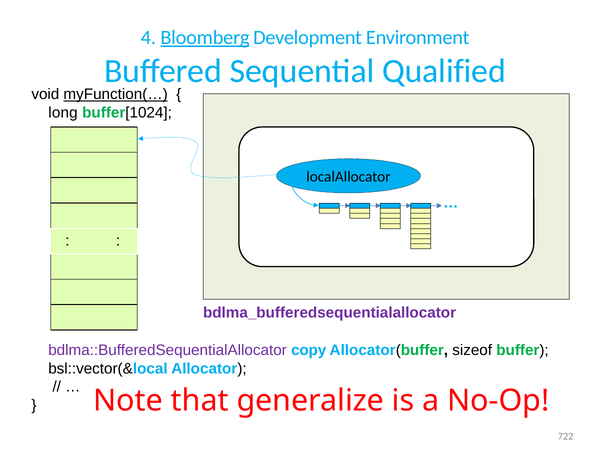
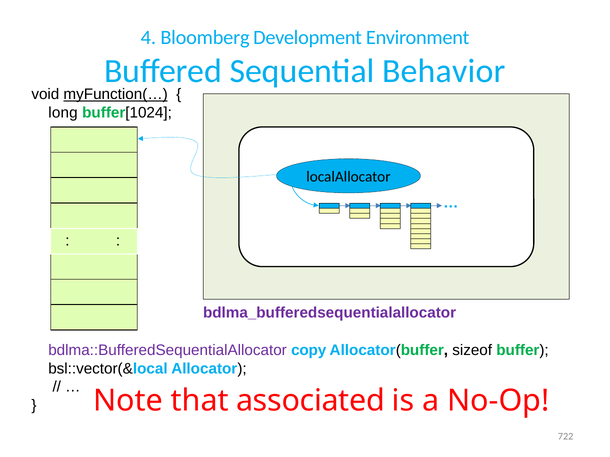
Bloomberg underline: present -> none
Qualified: Qualified -> Behavior
generalize: generalize -> associated
